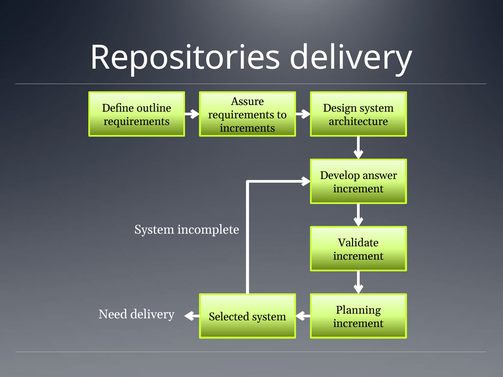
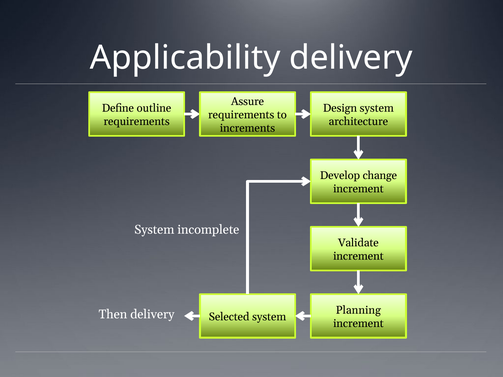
Repositories: Repositories -> Applicability
answer: answer -> change
Need: Need -> Then
